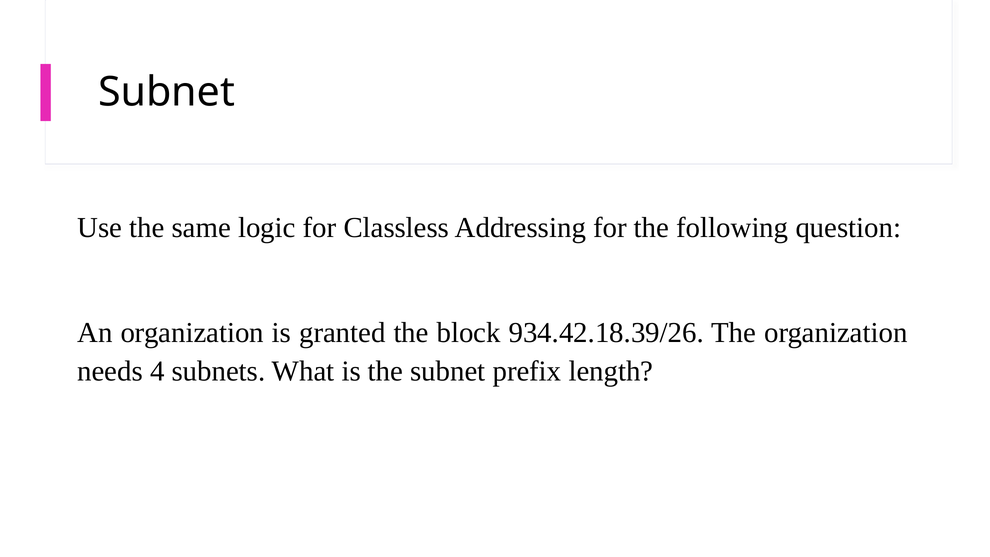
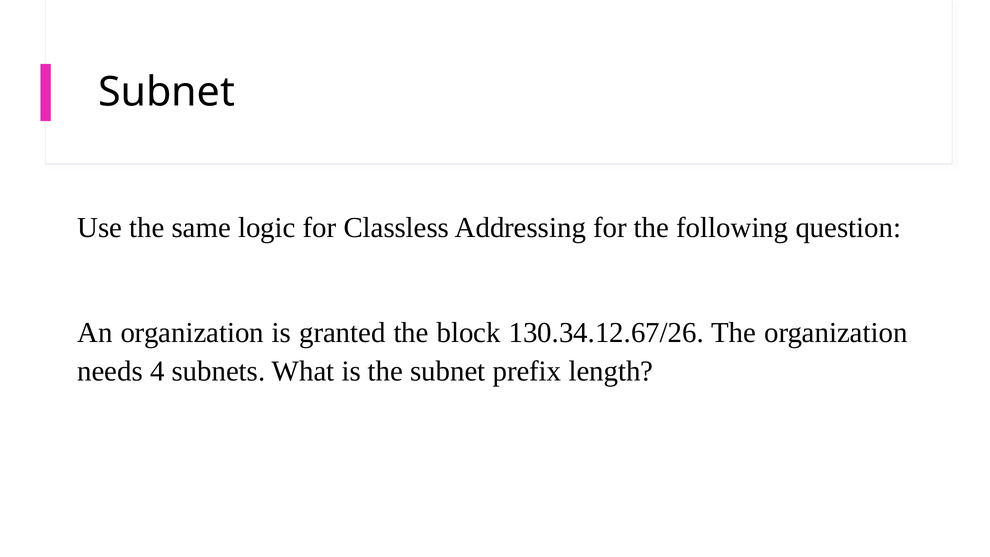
934.42.18.39/26: 934.42.18.39/26 -> 130.34.12.67/26
